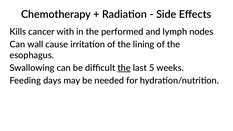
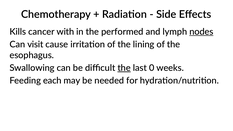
nodes underline: none -> present
wall: wall -> visit
5: 5 -> 0
days: days -> each
